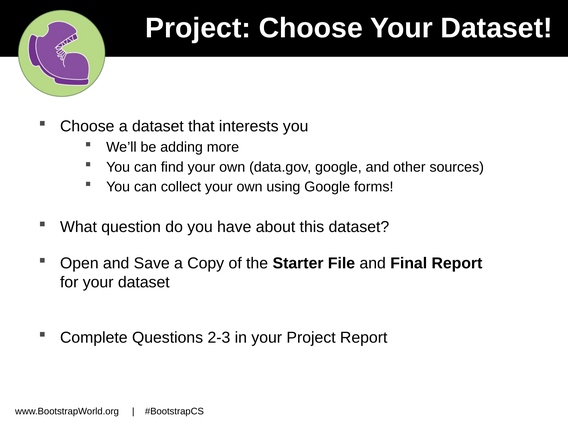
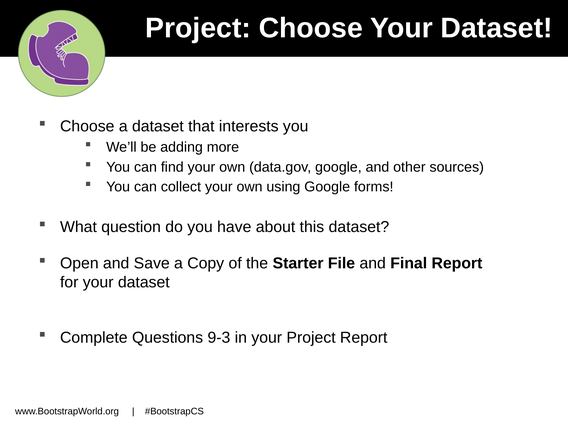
2-3: 2-3 -> 9-3
